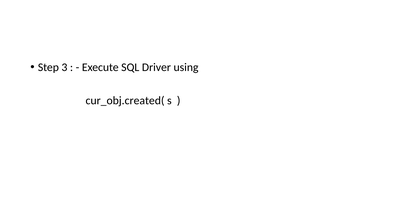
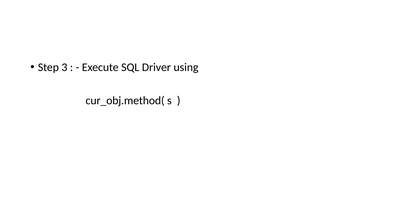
cur_obj.created(: cur_obj.created( -> cur_obj.method(
